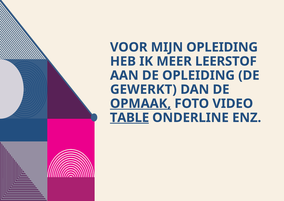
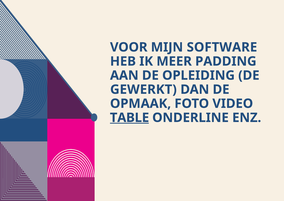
MIJN OPLEIDING: OPLEIDING -> SOFTWARE
LEERSTOF: LEERSTOF -> PADDING
OPMAAK underline: present -> none
